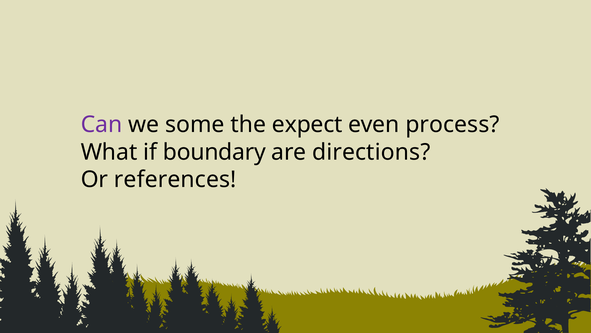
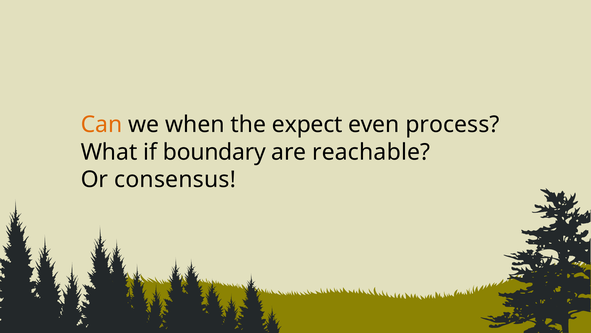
Can colour: purple -> orange
some: some -> when
directions: directions -> reachable
references: references -> consensus
